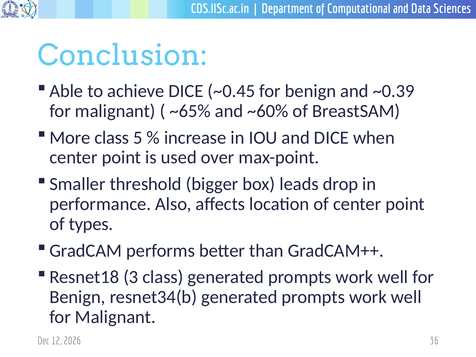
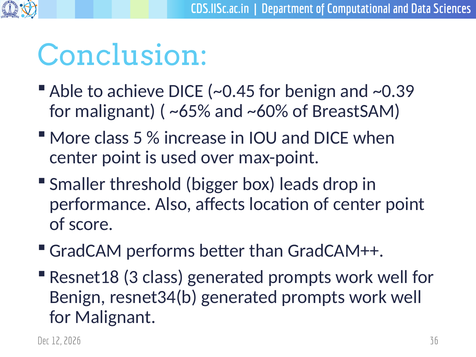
types: types -> score
